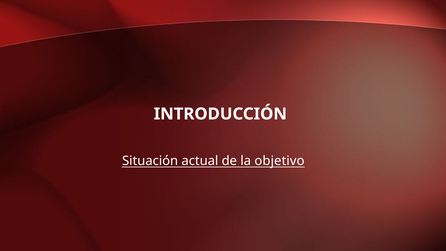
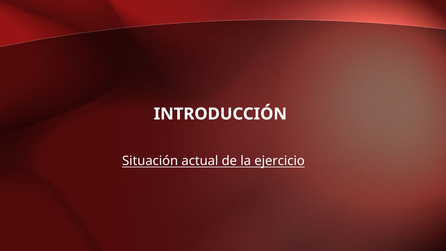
objetivo: objetivo -> ejercicio
